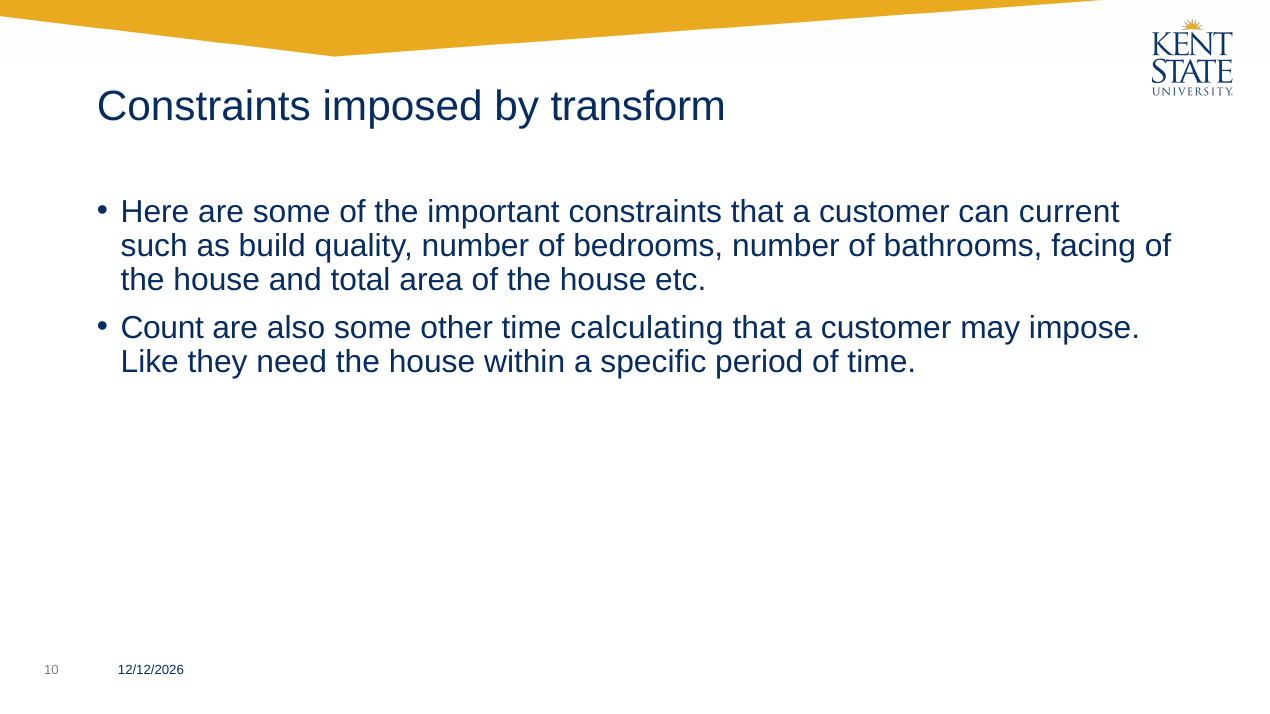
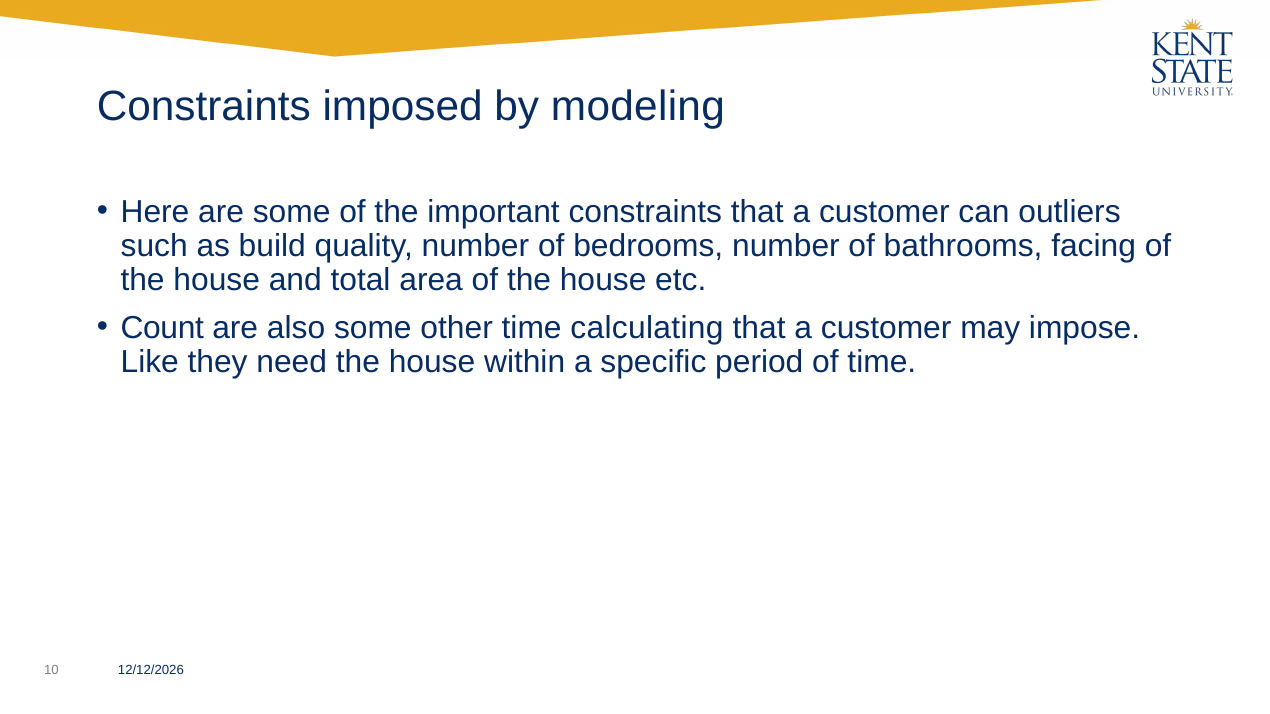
transform: transform -> modeling
current: current -> outliers
